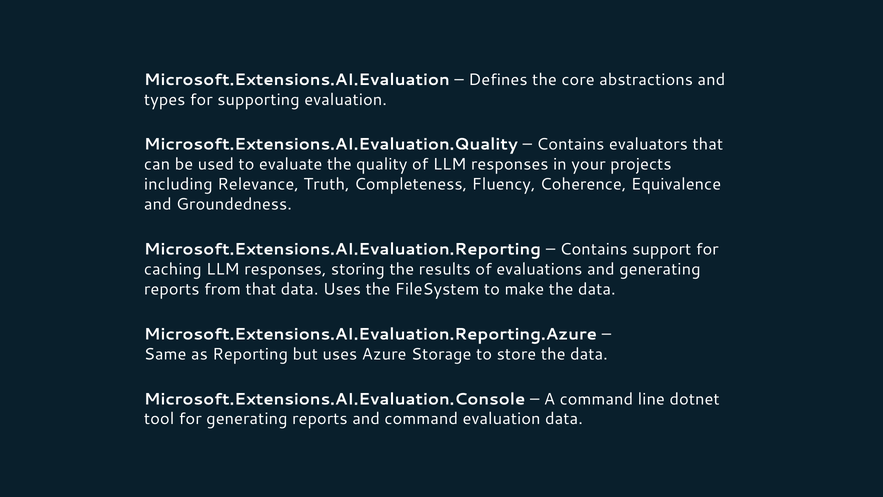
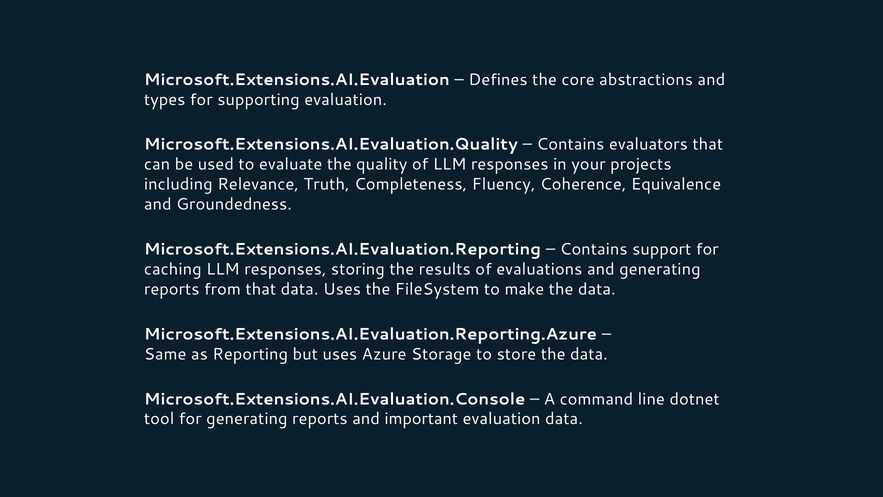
and command: command -> important
